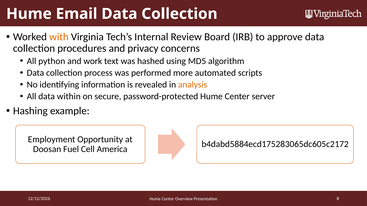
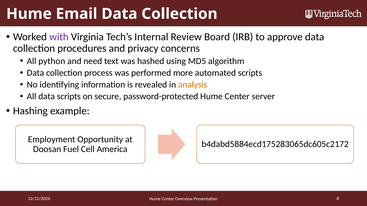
with colour: orange -> purple
work: work -> need
data within: within -> scripts
